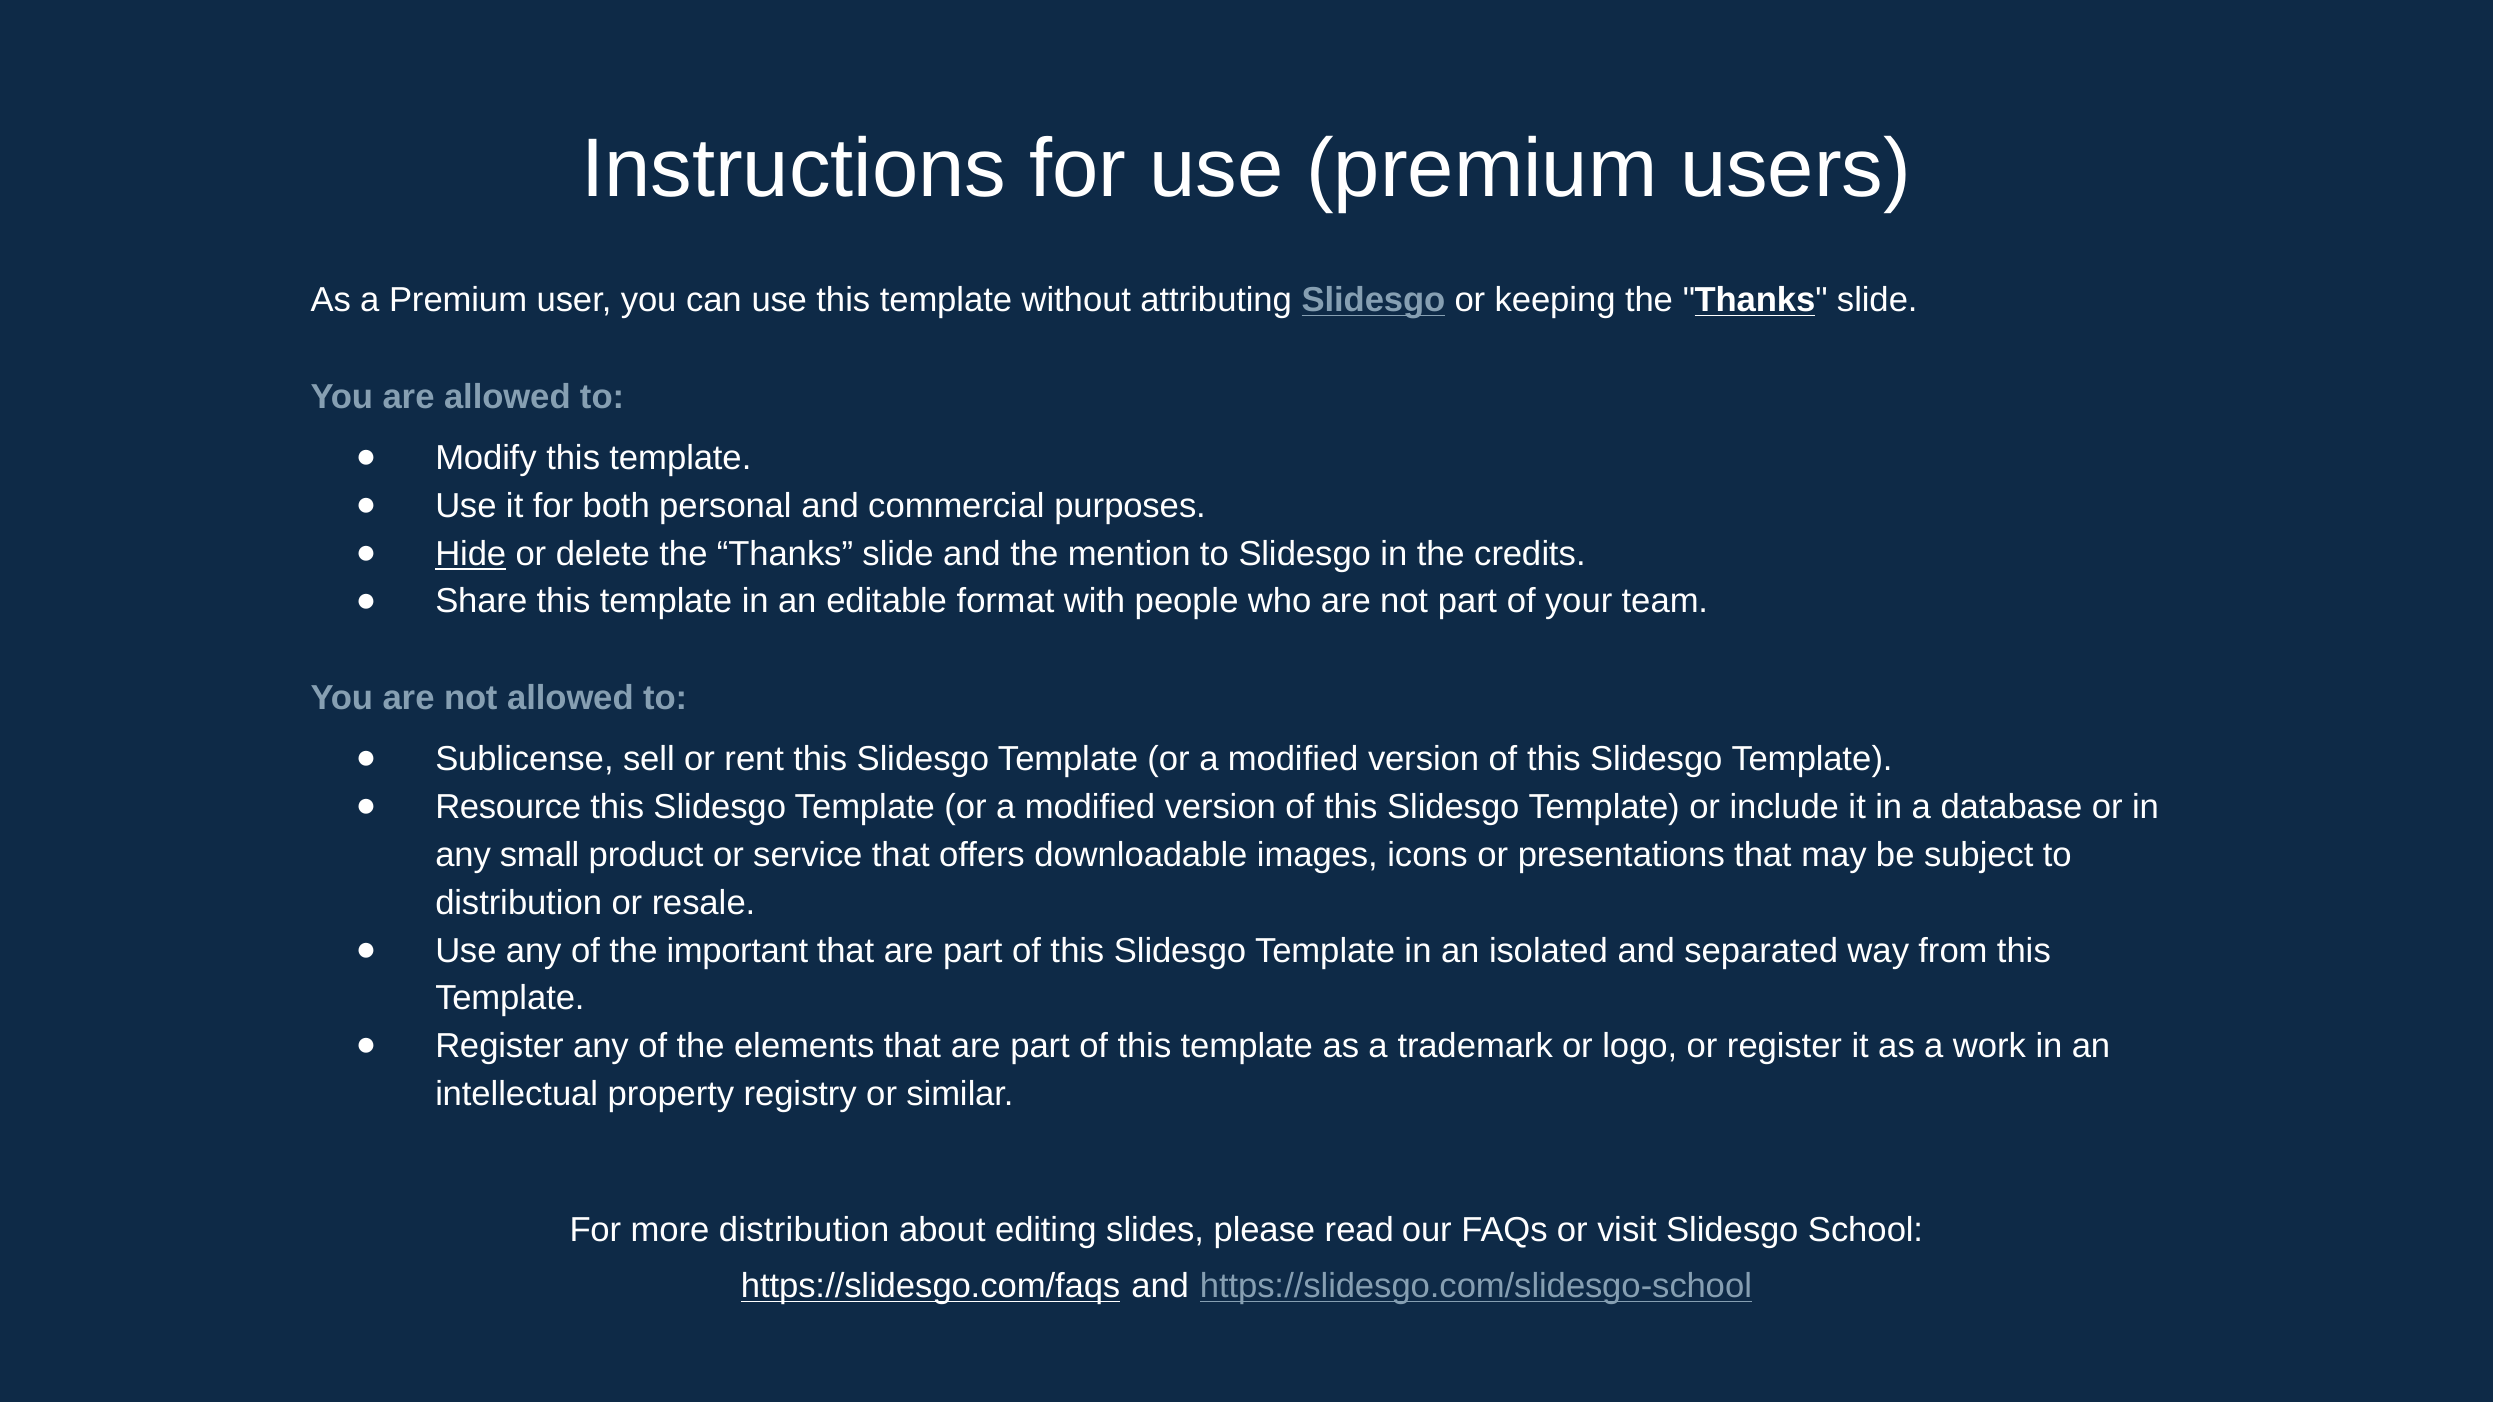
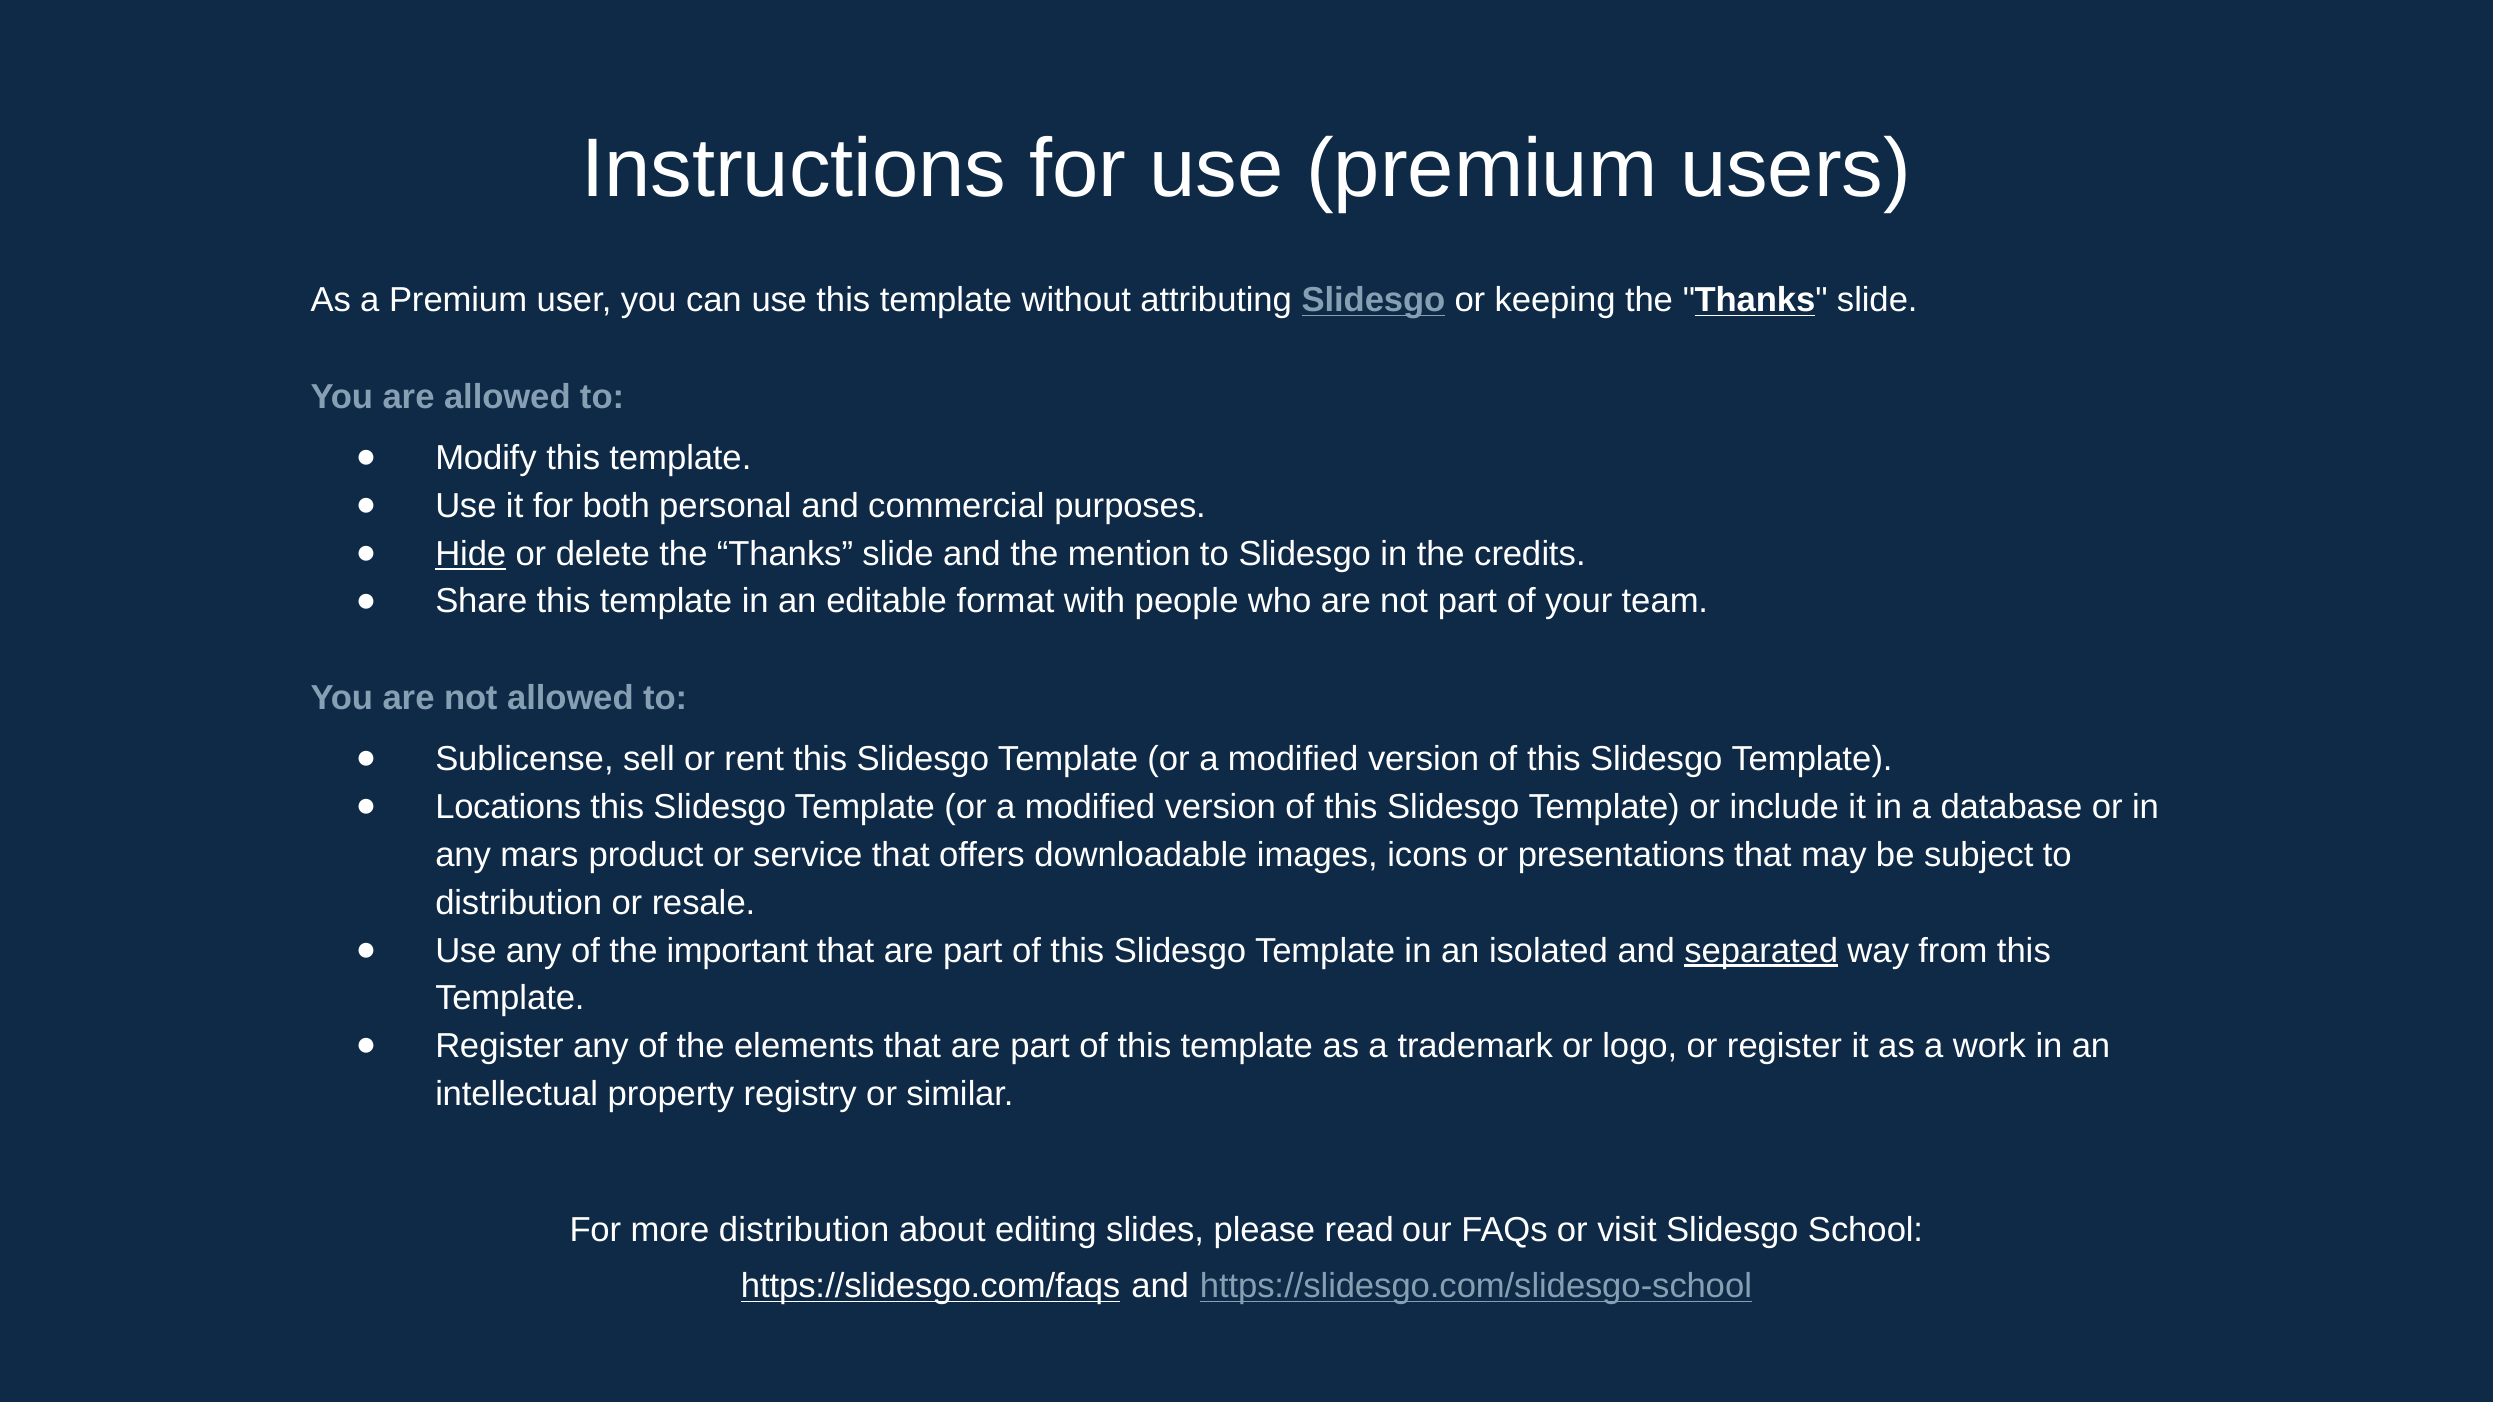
Resource: Resource -> Locations
small: small -> mars
separated underline: none -> present
